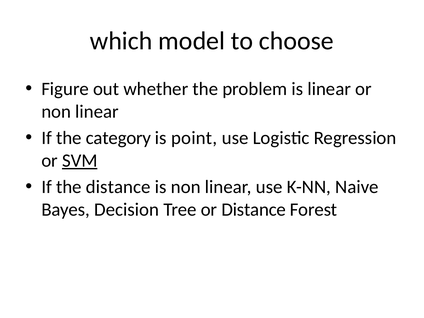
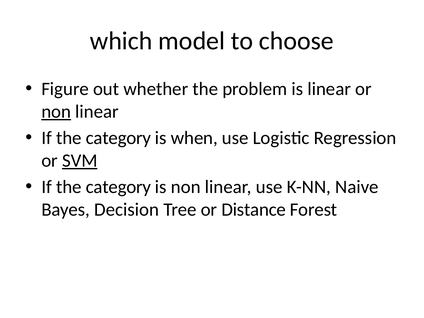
non at (56, 112) underline: none -> present
point: point -> when
distance at (118, 187): distance -> category
